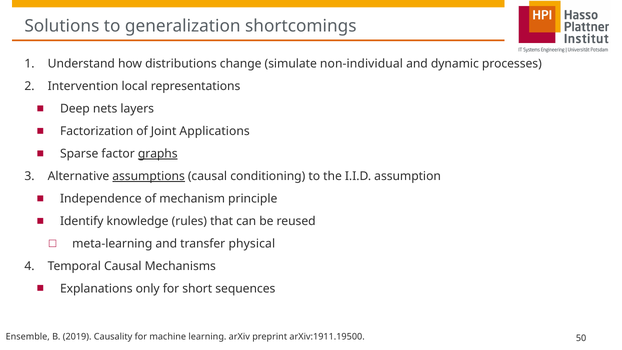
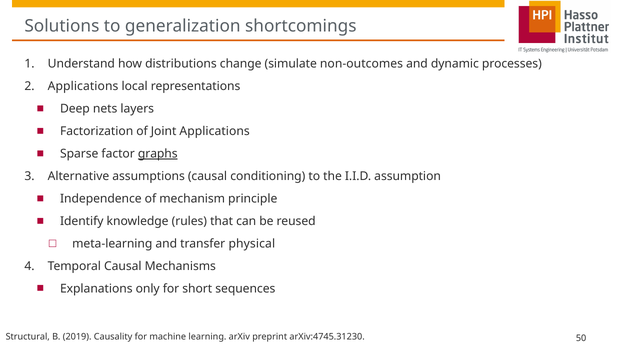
non-individual: non-individual -> non-outcomes
Intervention at (83, 86): Intervention -> Applications
assumptions underline: present -> none
Ensemble: Ensemble -> Structural
arXiv:1911.19500: arXiv:1911.19500 -> arXiv:4745.31230
